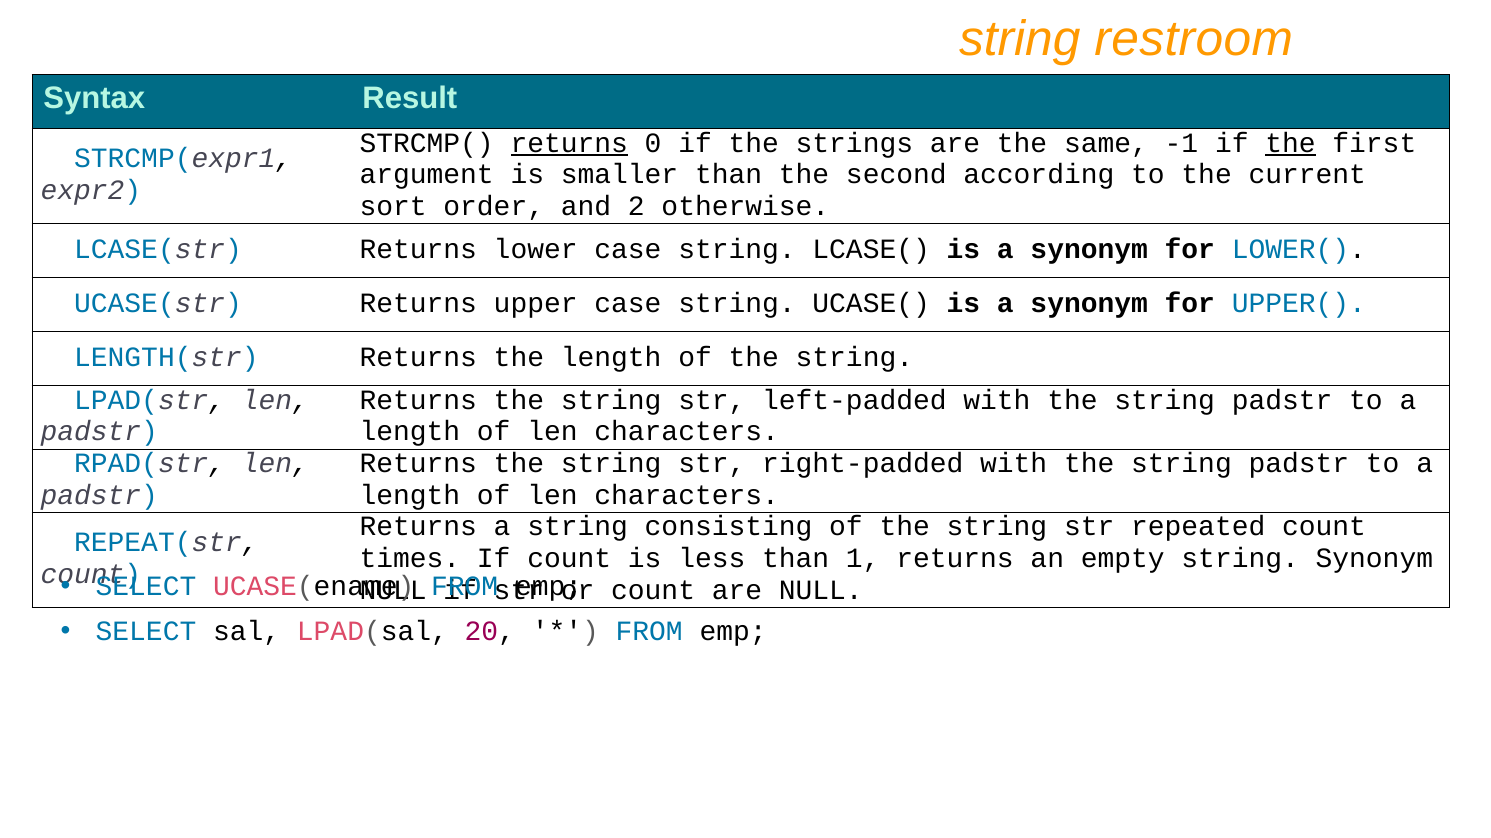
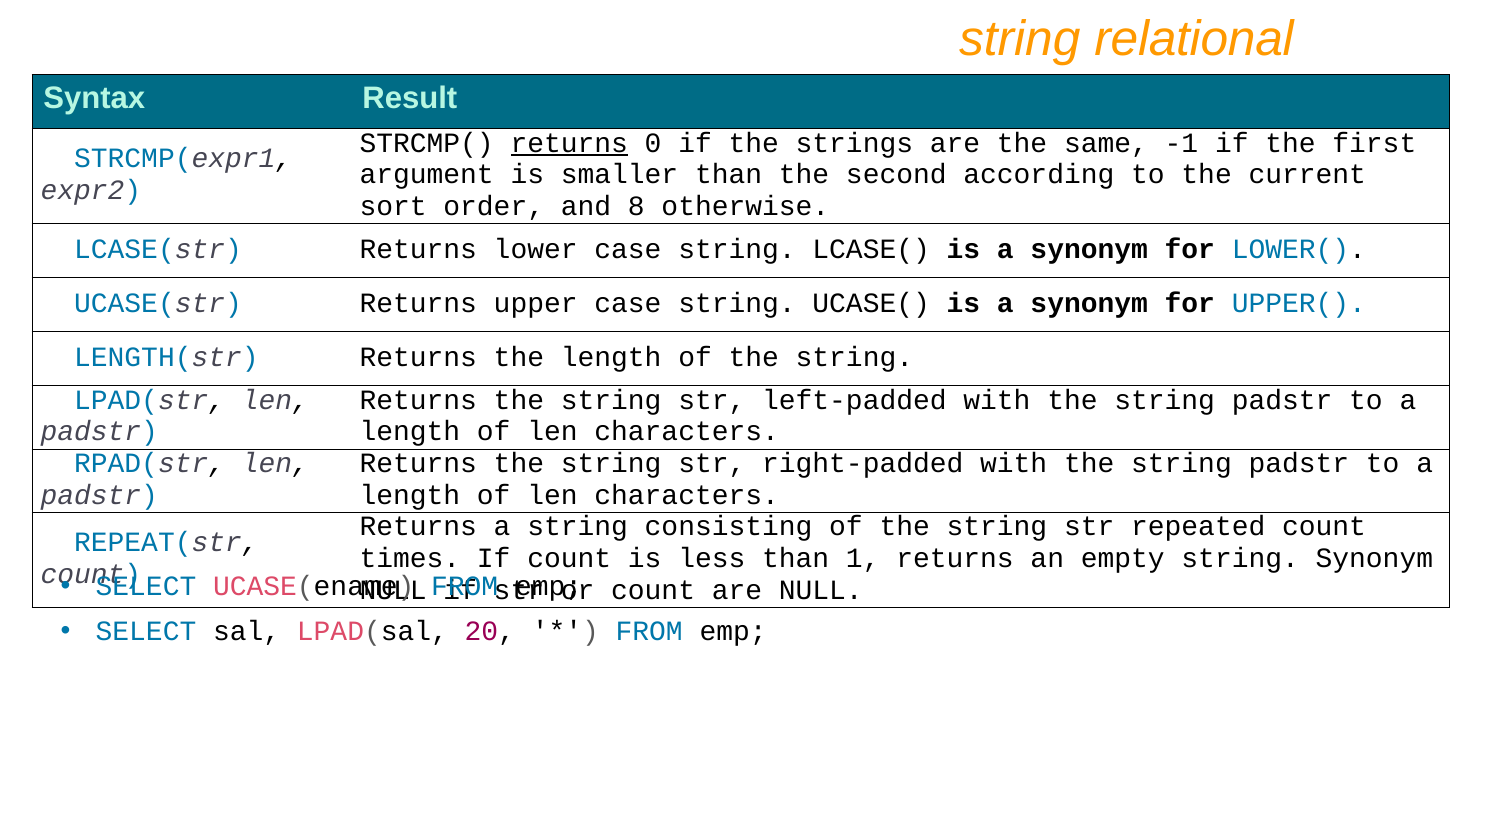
restroom: restroom -> relational
the at (1290, 143) underline: present -> none
2: 2 -> 8
